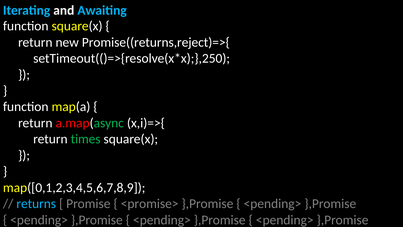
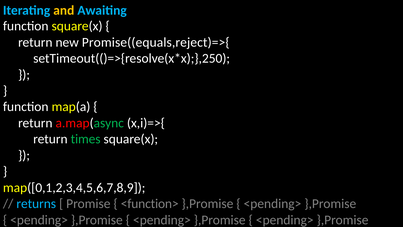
and colour: white -> yellow
Promise((returns,reject)=>{: Promise((returns,reject)=>{ -> Promise((equals,reject)=>{
<promise>: <promise> -> <function>
